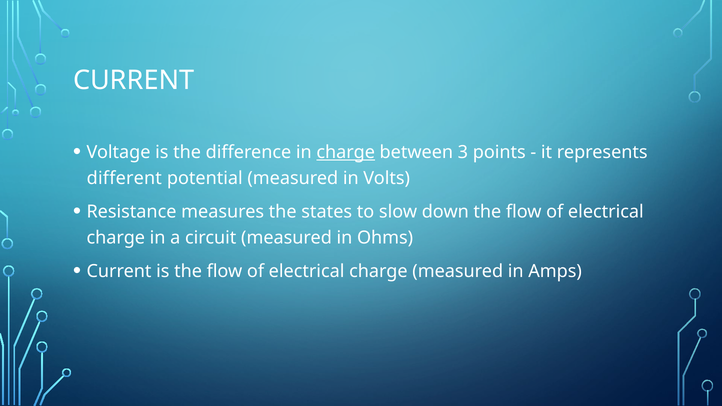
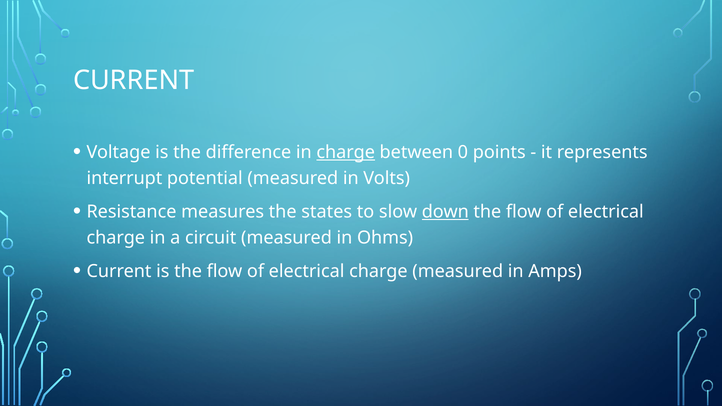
3: 3 -> 0
different: different -> interrupt
down underline: none -> present
